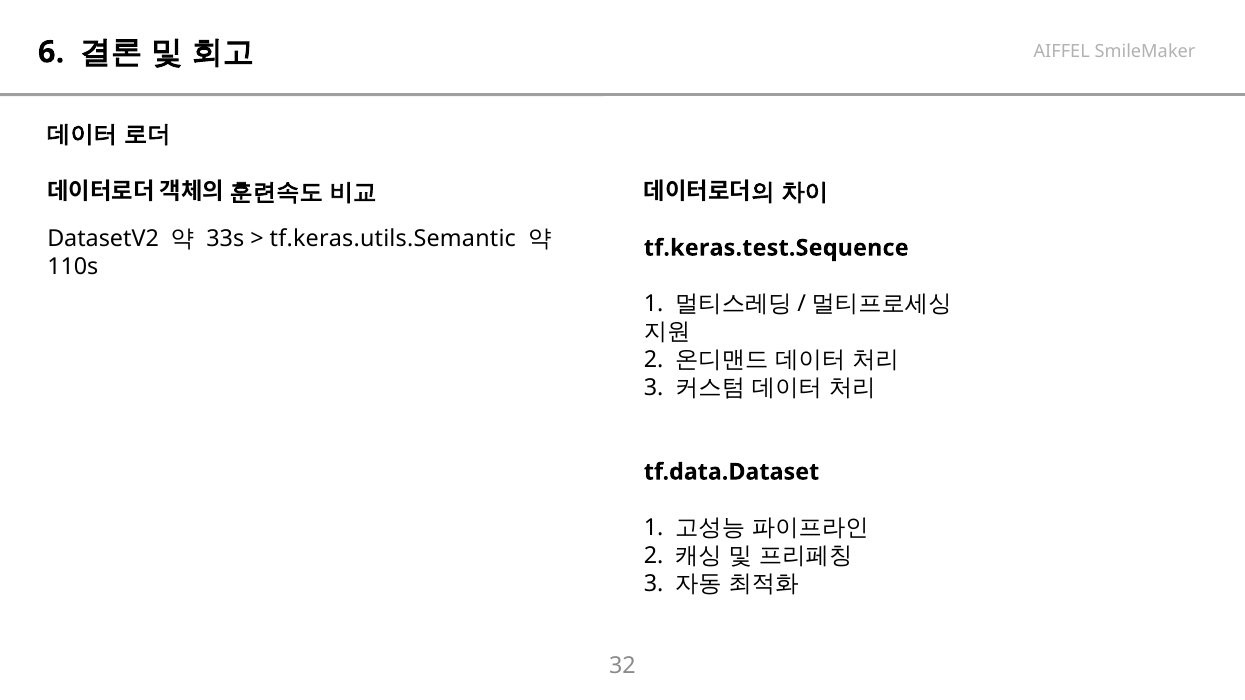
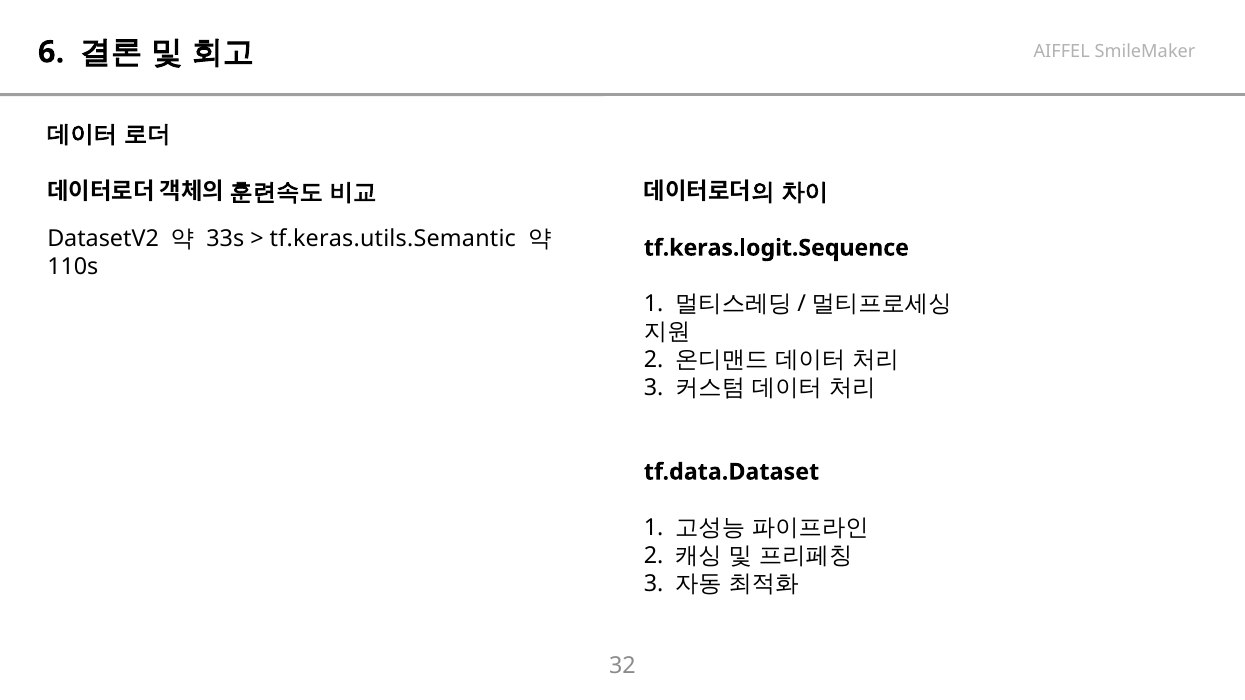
tf.keras.test.Sequence: tf.keras.test.Sequence -> tf.keras.logit.Sequence
